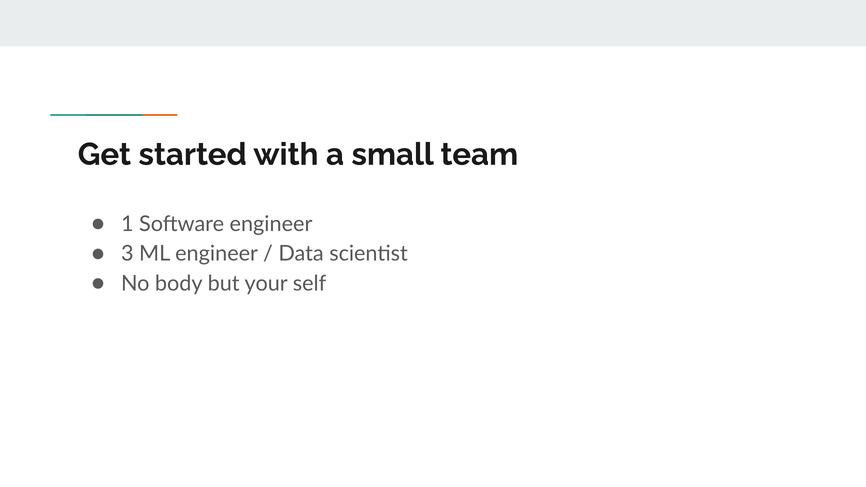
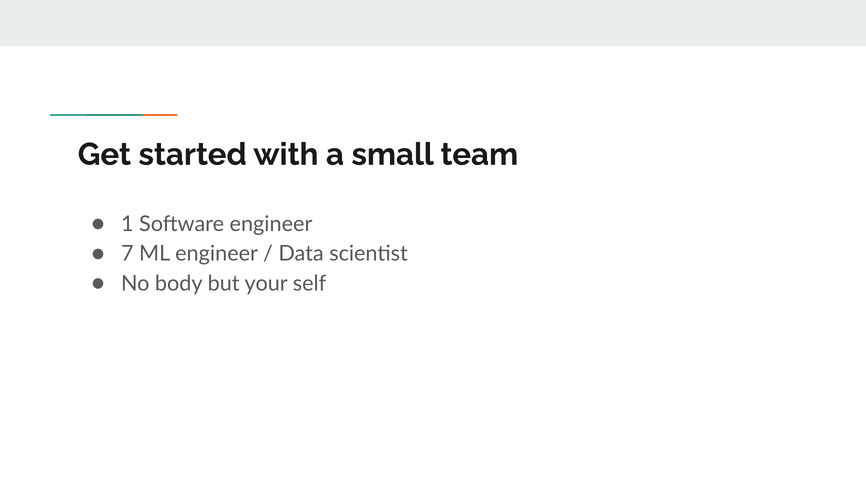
3: 3 -> 7
